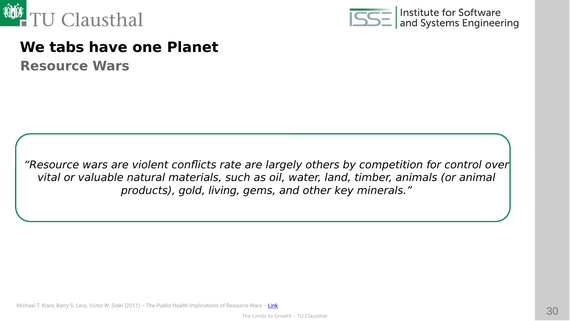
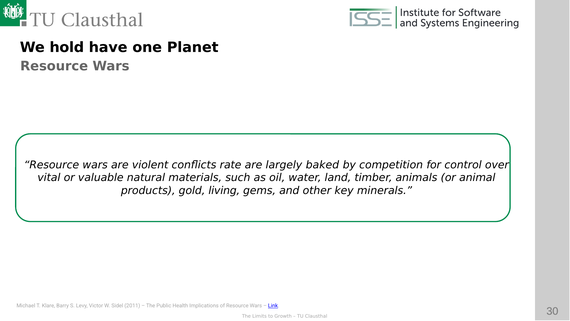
tabs: tabs -> hold
others: others -> baked
